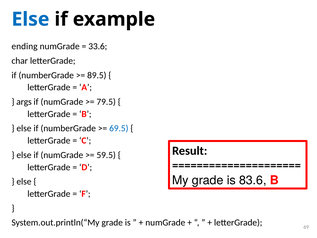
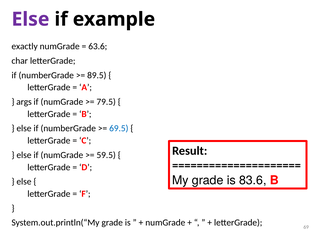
Else at (30, 19) colour: blue -> purple
ending: ending -> exactly
33.6: 33.6 -> 63.6
